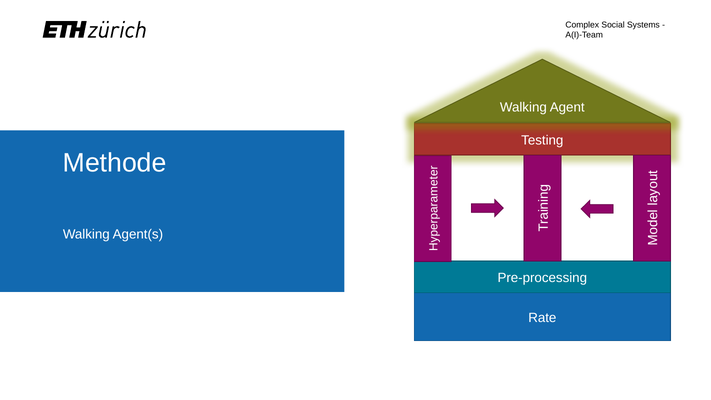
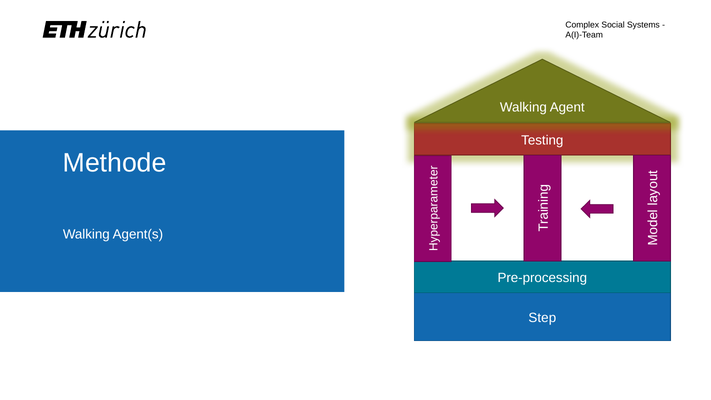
Rate: Rate -> Step
